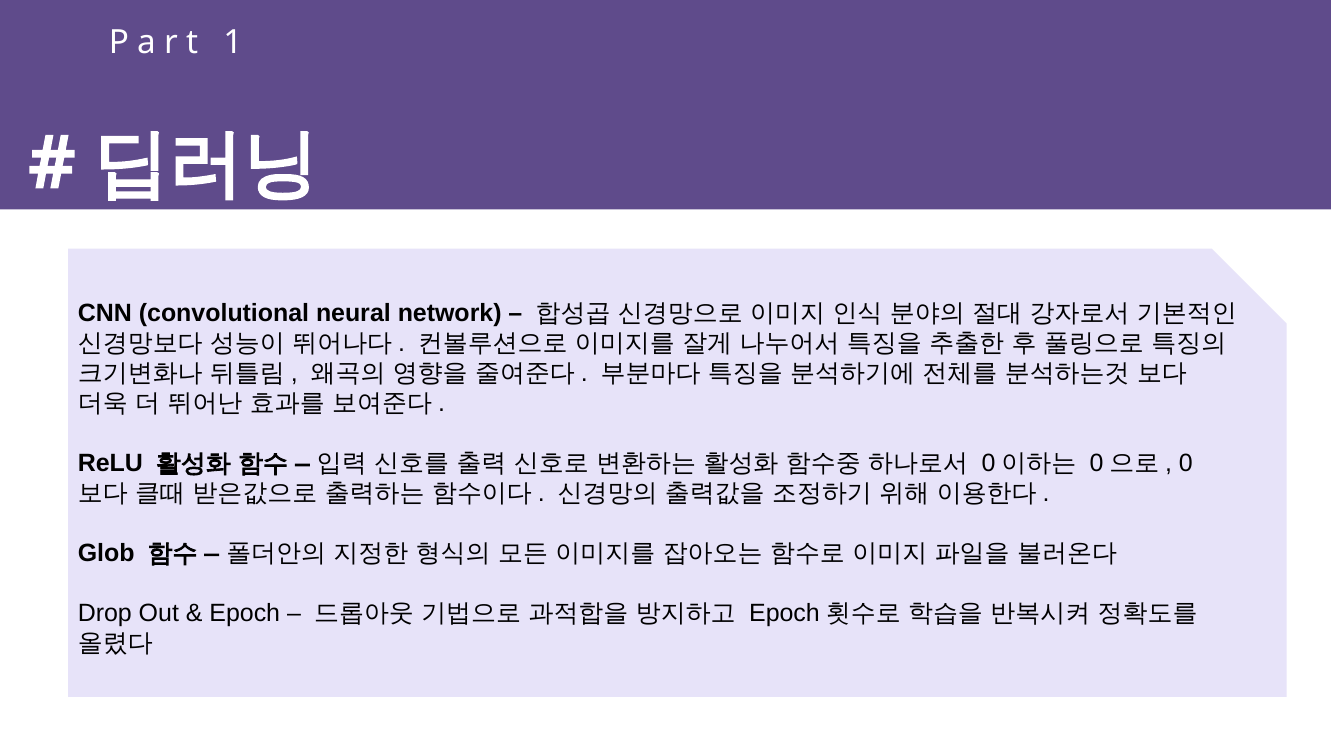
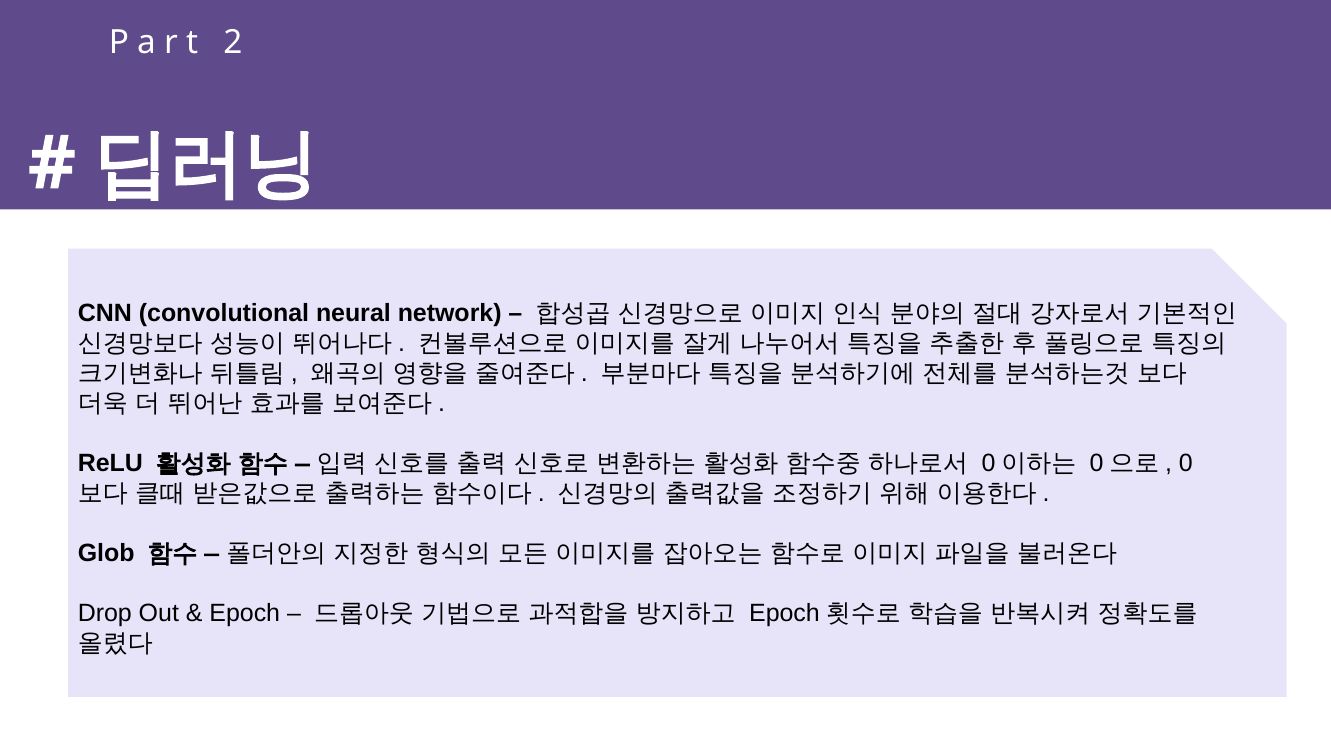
1: 1 -> 2
